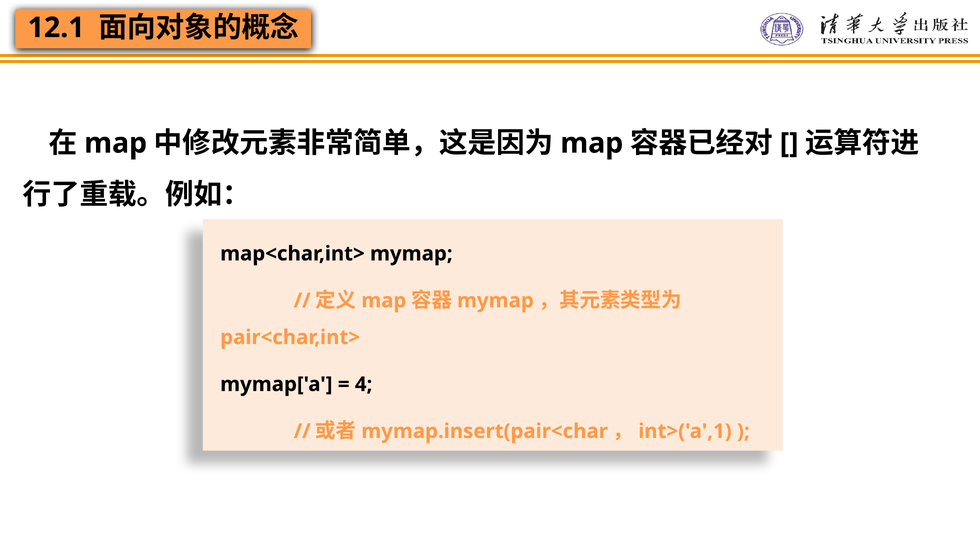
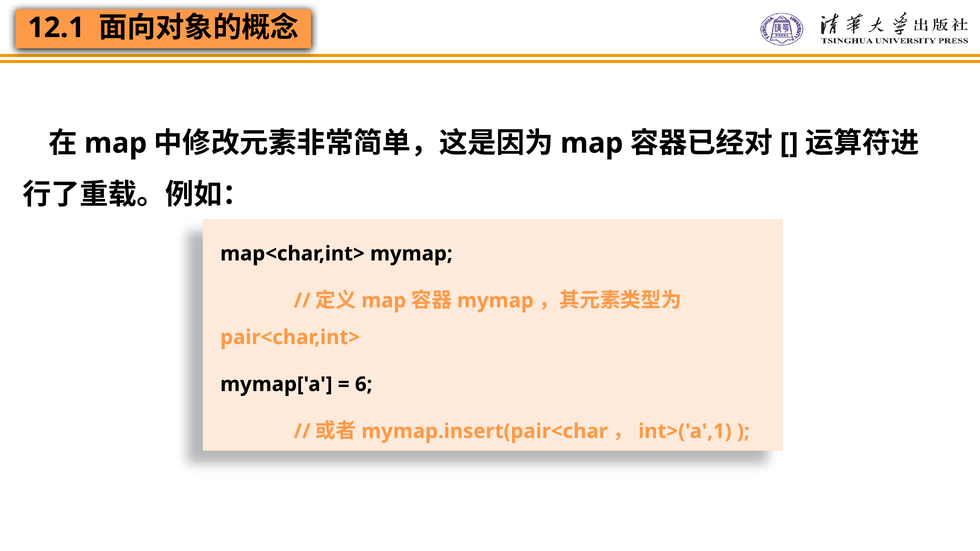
4: 4 -> 6
